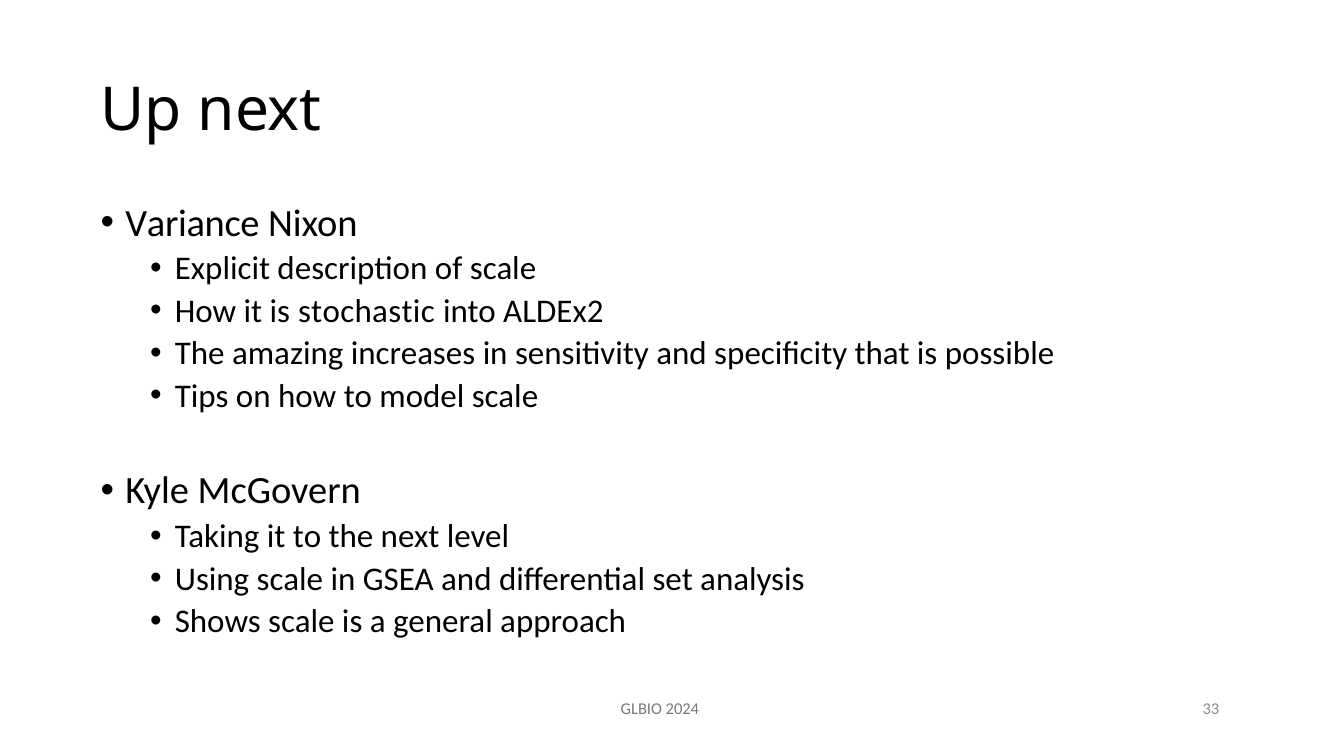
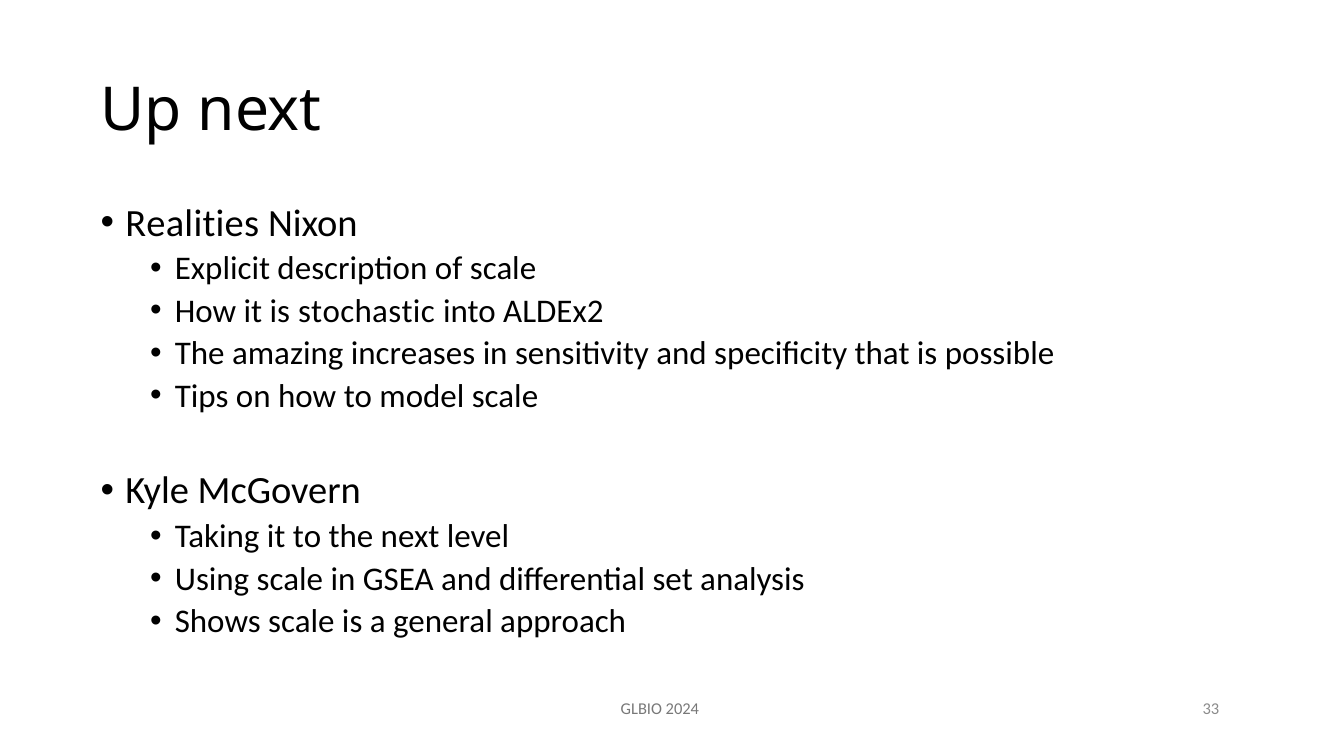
Variance: Variance -> Realities
